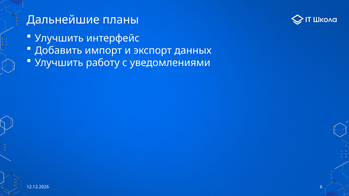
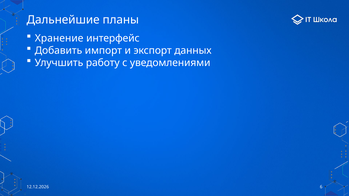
Улучшить at (59, 38): Улучшить -> Хранение
